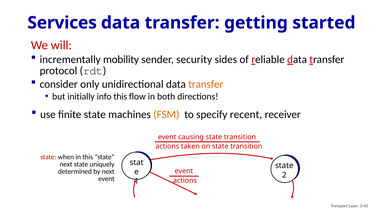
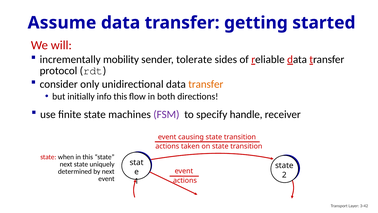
Services: Services -> Assume
security: security -> tolerate
FSM colour: orange -> purple
recent: recent -> handle
